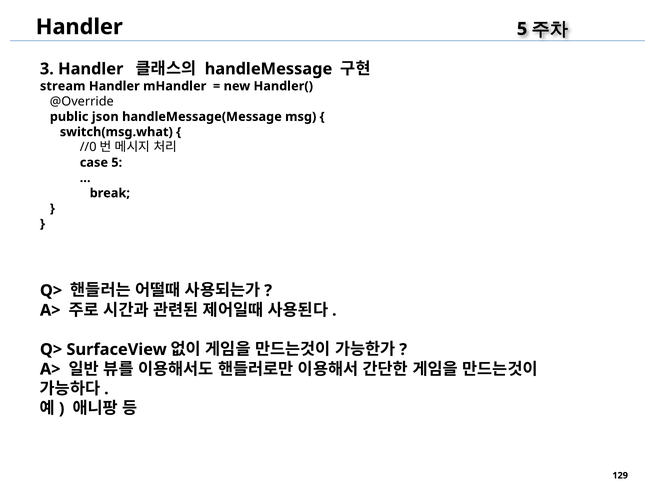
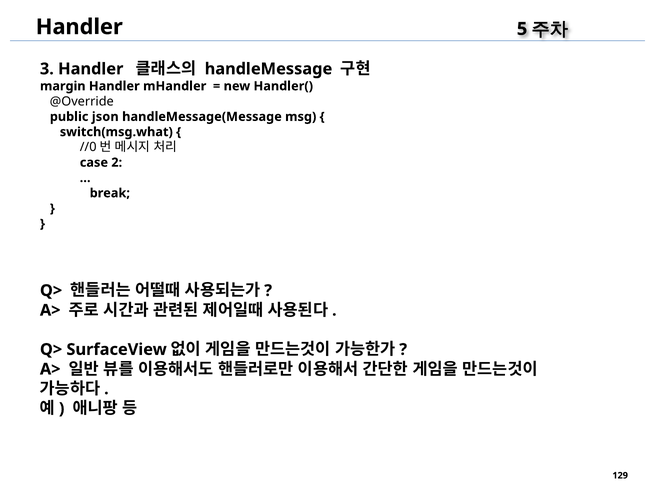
stream: stream -> margin
case 5: 5 -> 2
